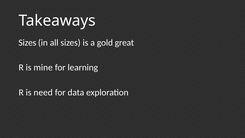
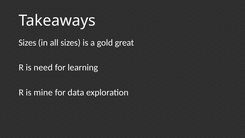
mine: mine -> need
need: need -> mine
